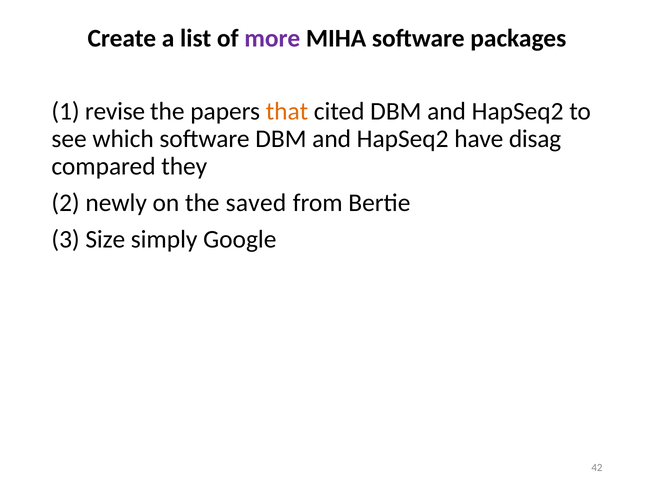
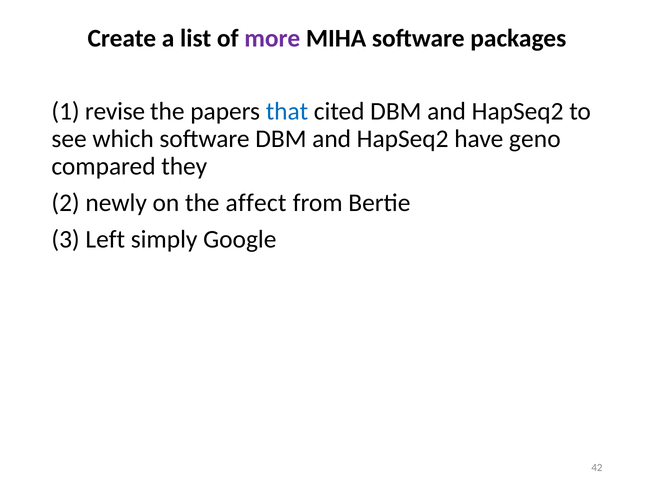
that colour: orange -> blue
disag: disag -> geno
saved: saved -> affect
Size: Size -> Left
